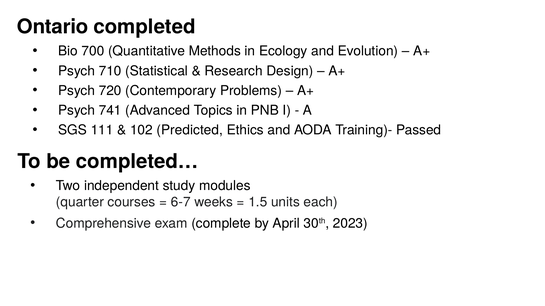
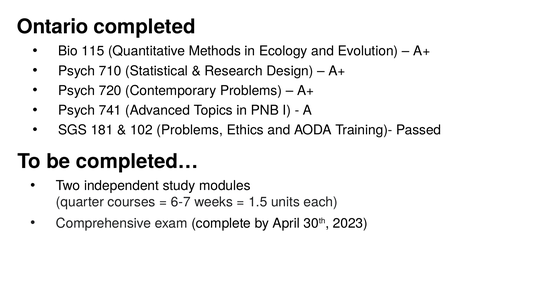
700: 700 -> 115
111: 111 -> 181
102 Predicted: Predicted -> Problems
